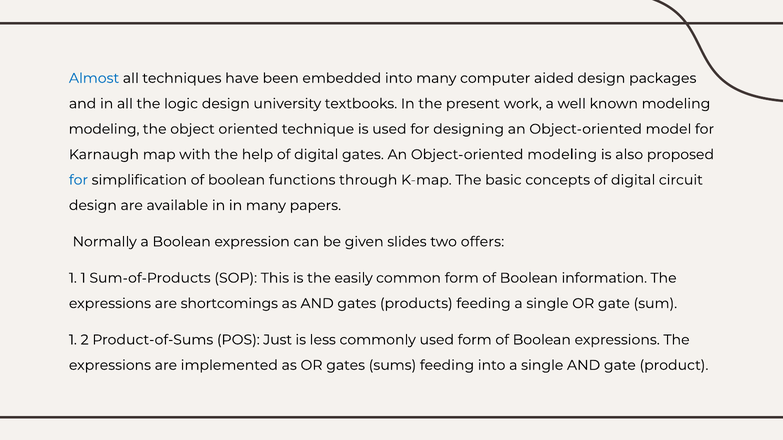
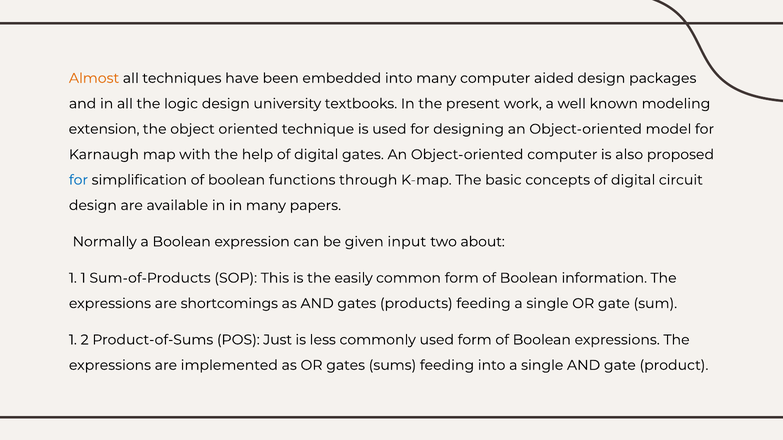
Almost colour: blue -> orange
modeling at (104, 129): modeling -> extension
Object-oriented modeling: modeling -> computer
slides: slides -> input
offers: offers -> about
